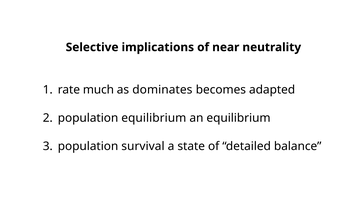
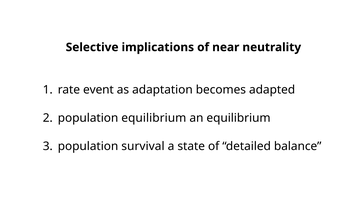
much: much -> event
dominates: dominates -> adaptation
